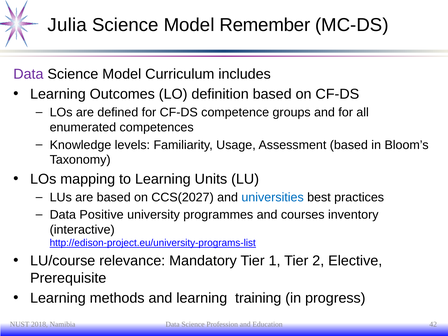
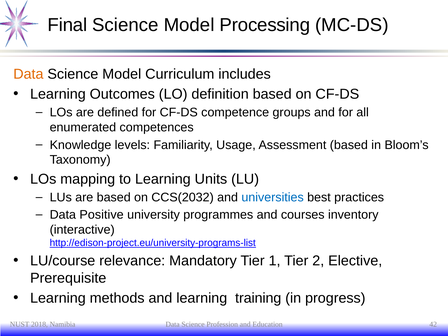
Julia: Julia -> Final
Remember: Remember -> Processing
Data at (28, 74) colour: purple -> orange
CCS(2027: CCS(2027 -> CCS(2032
